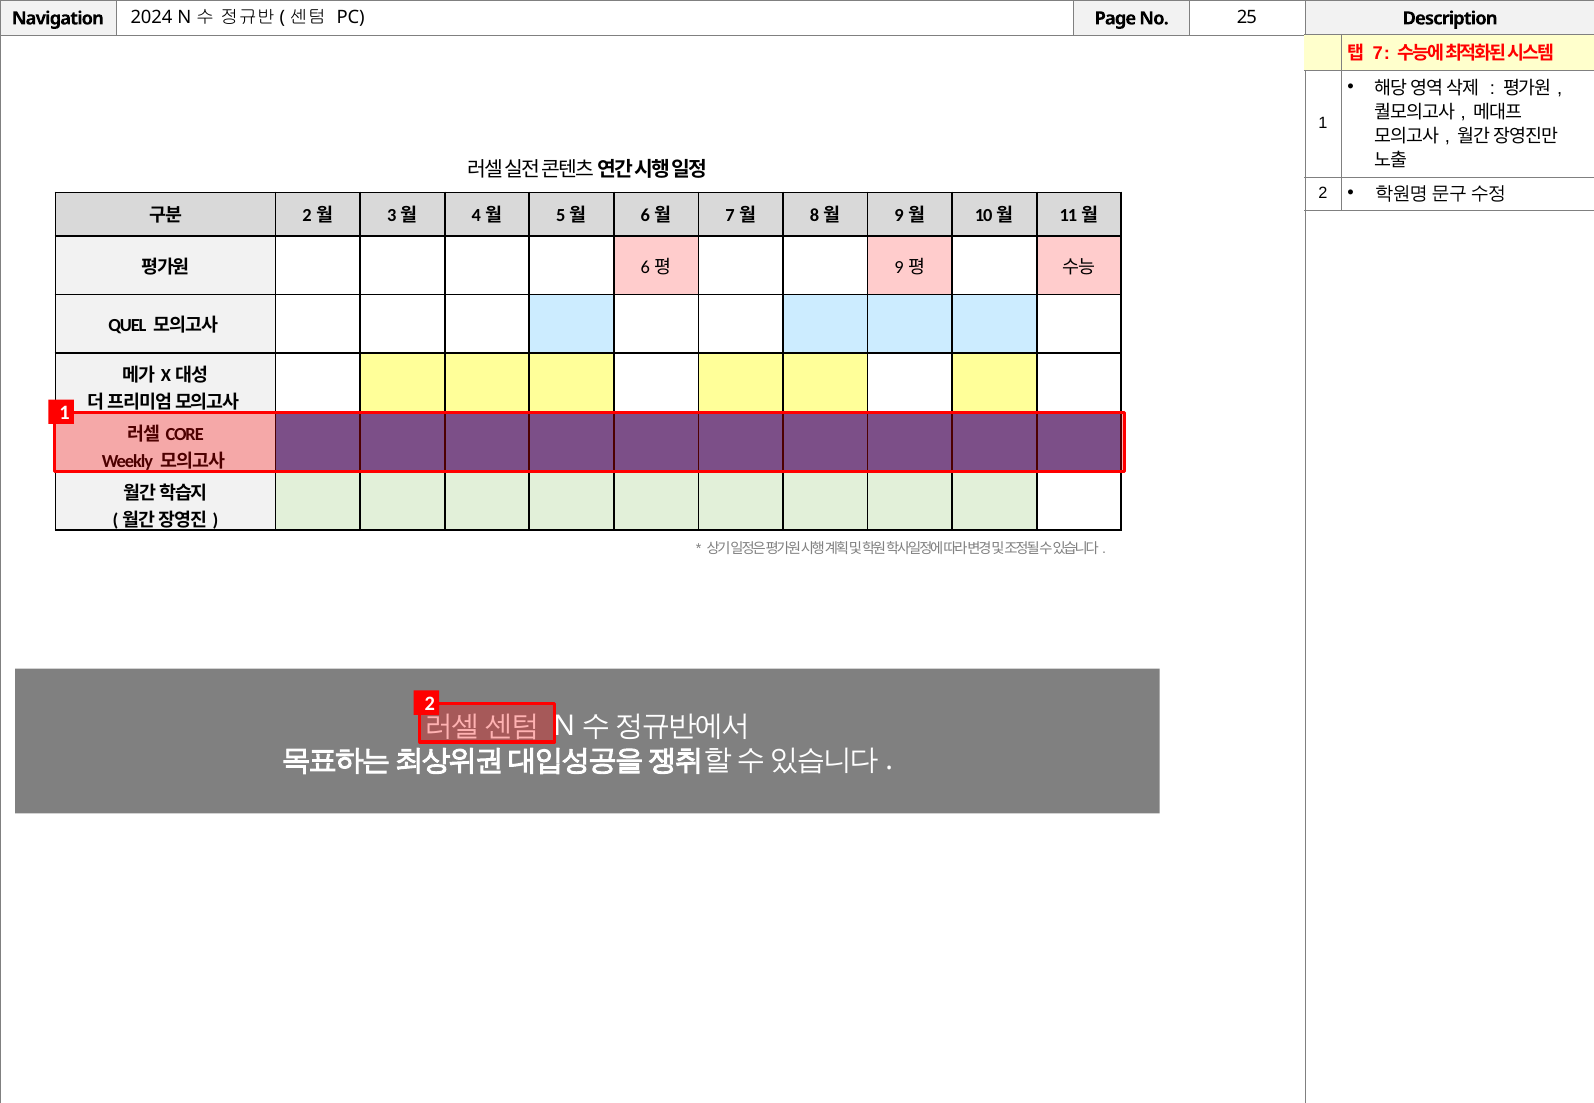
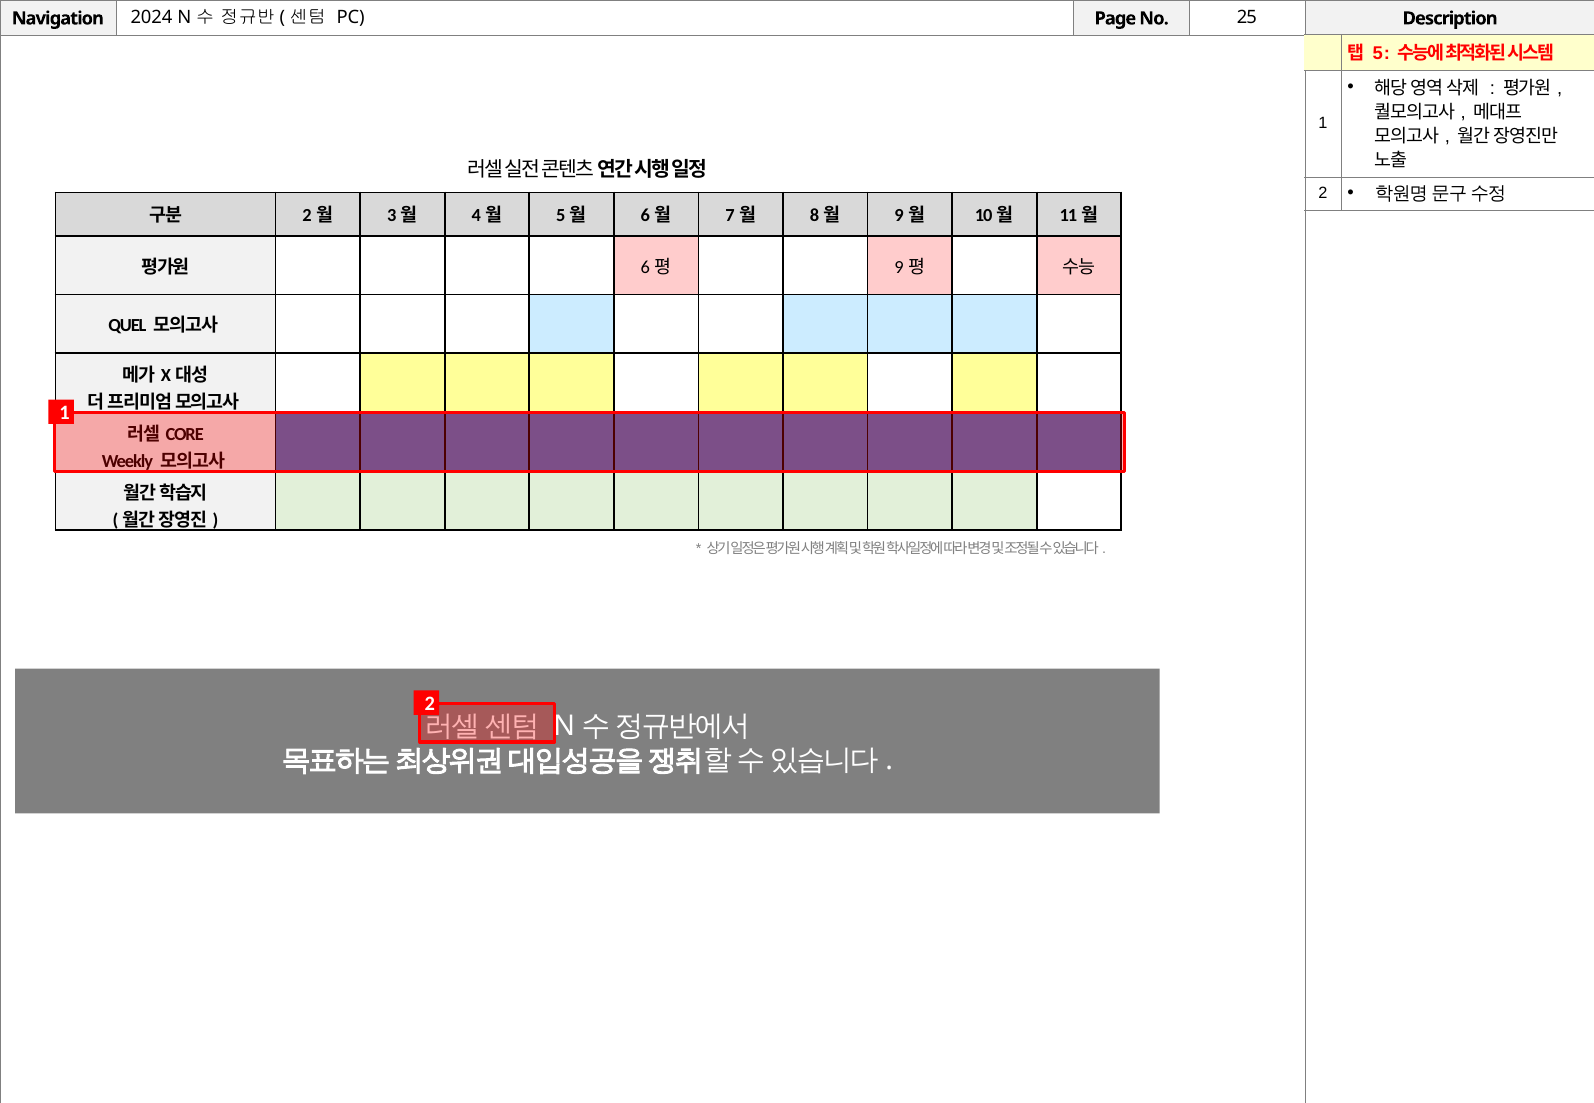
7: 7 -> 5
